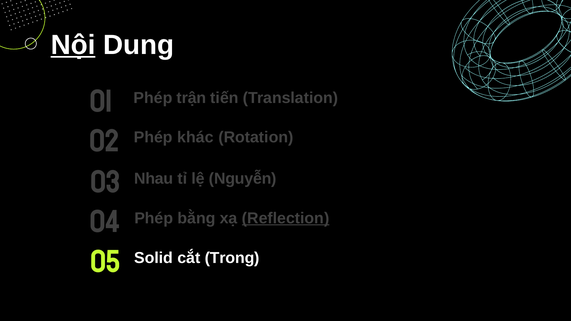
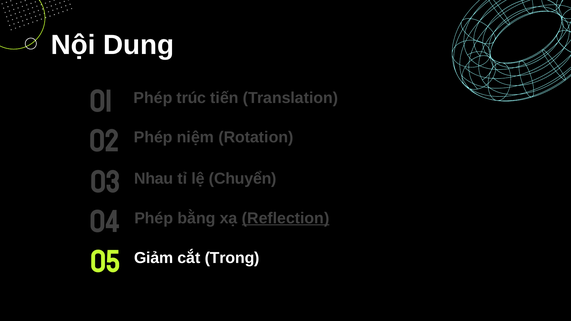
Nội underline: present -> none
trận: trận -> trúc
khác: khác -> niệm
Nguyễn: Nguyễn -> Chuyển
Solid: Solid -> Giảm
